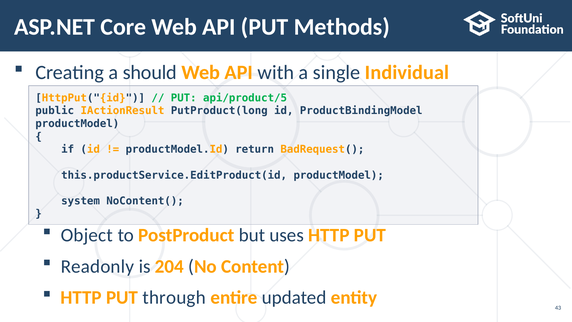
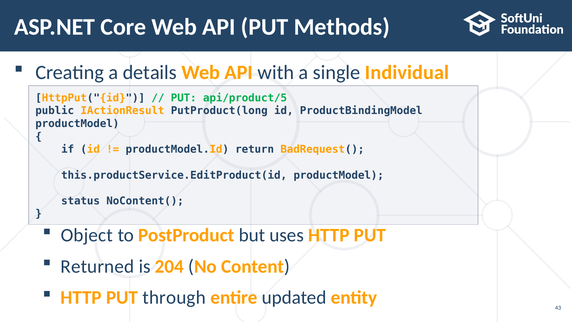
should: should -> details
system: system -> status
Readonly: Readonly -> Returned
